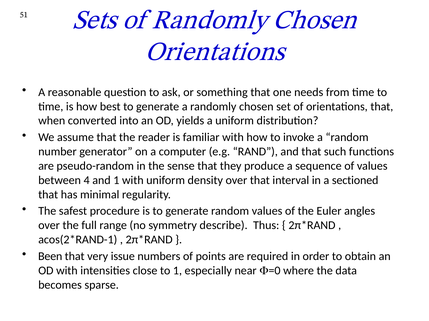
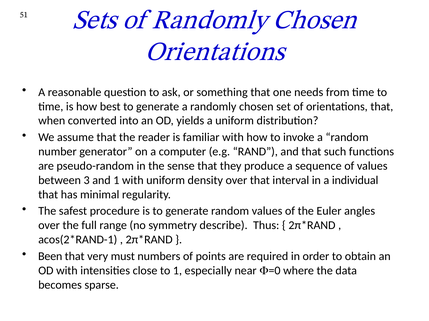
4: 4 -> 3
sectioned: sectioned -> individual
issue: issue -> must
